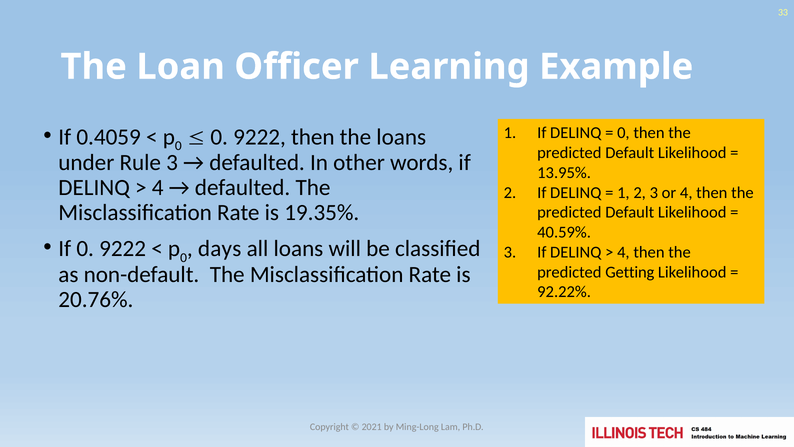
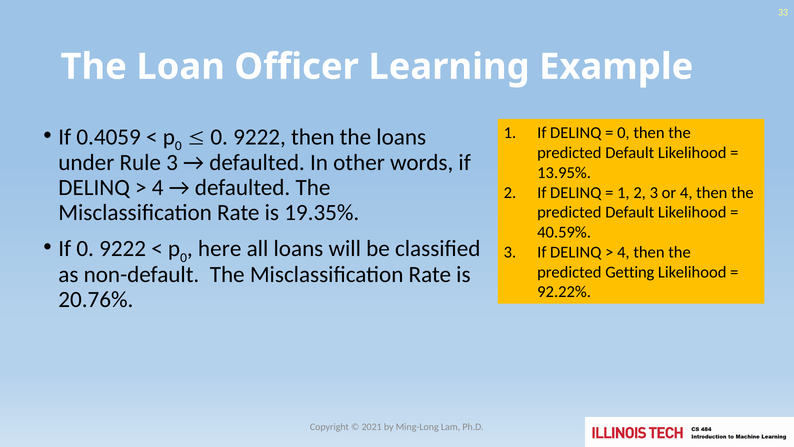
days: days -> here
